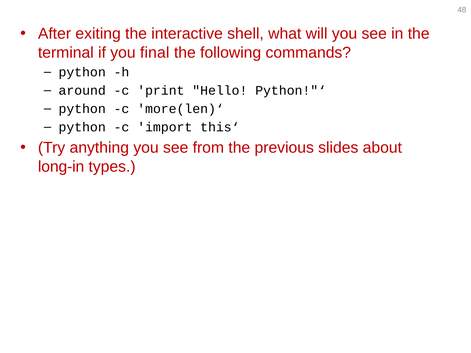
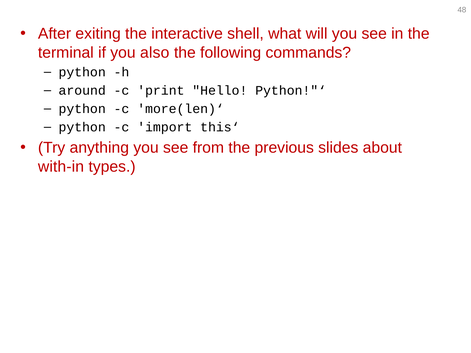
final: final -> also
long-in: long-in -> with-in
